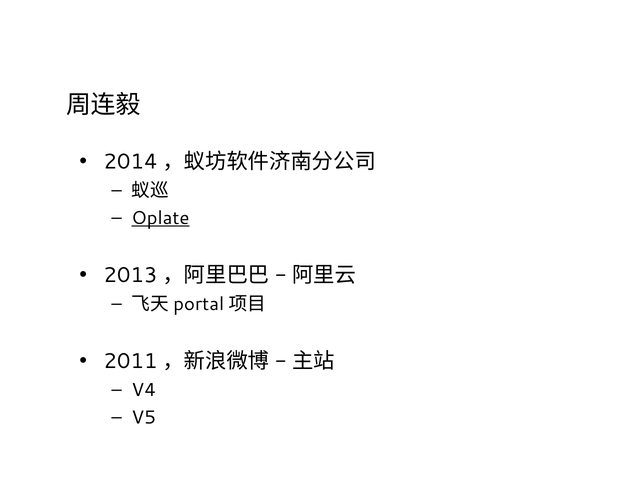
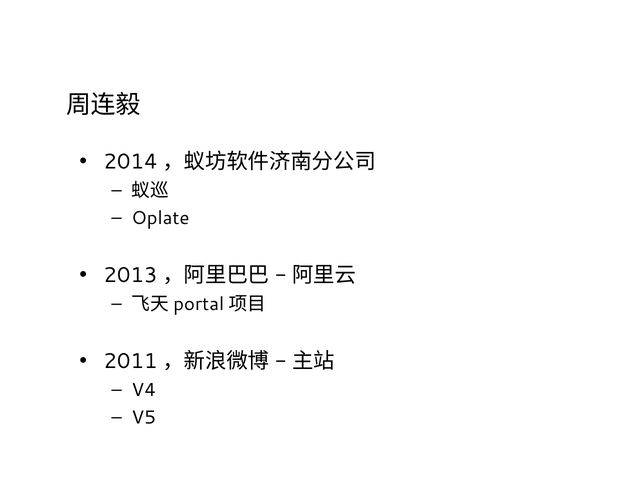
Oplate underline: present -> none
